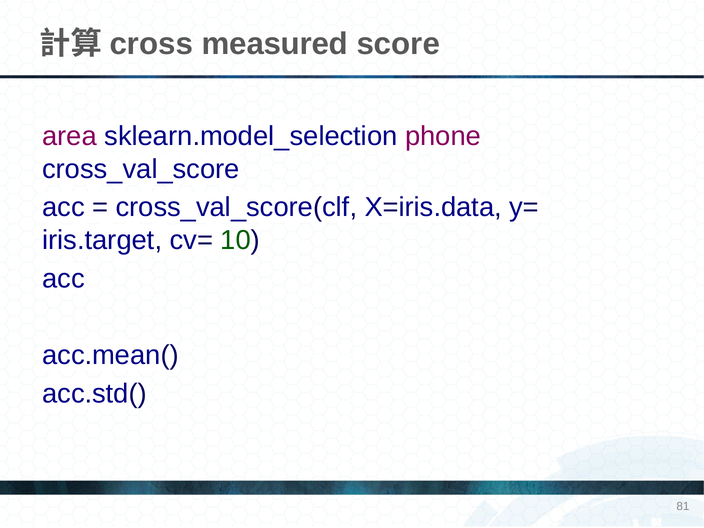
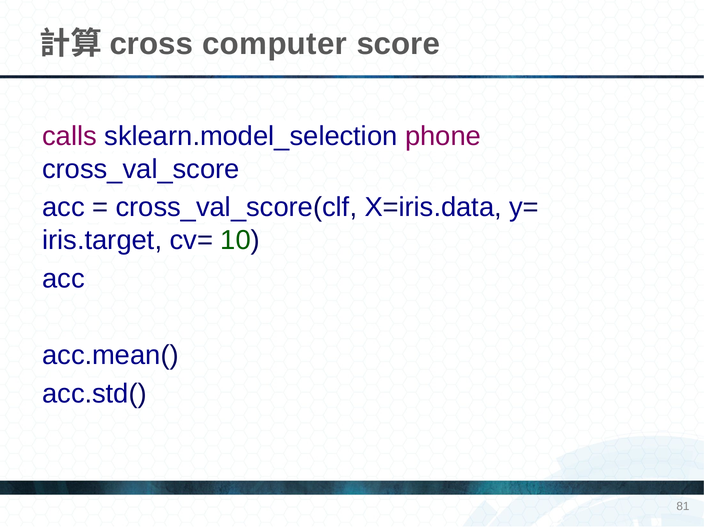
measured: measured -> computer
area: area -> calls
